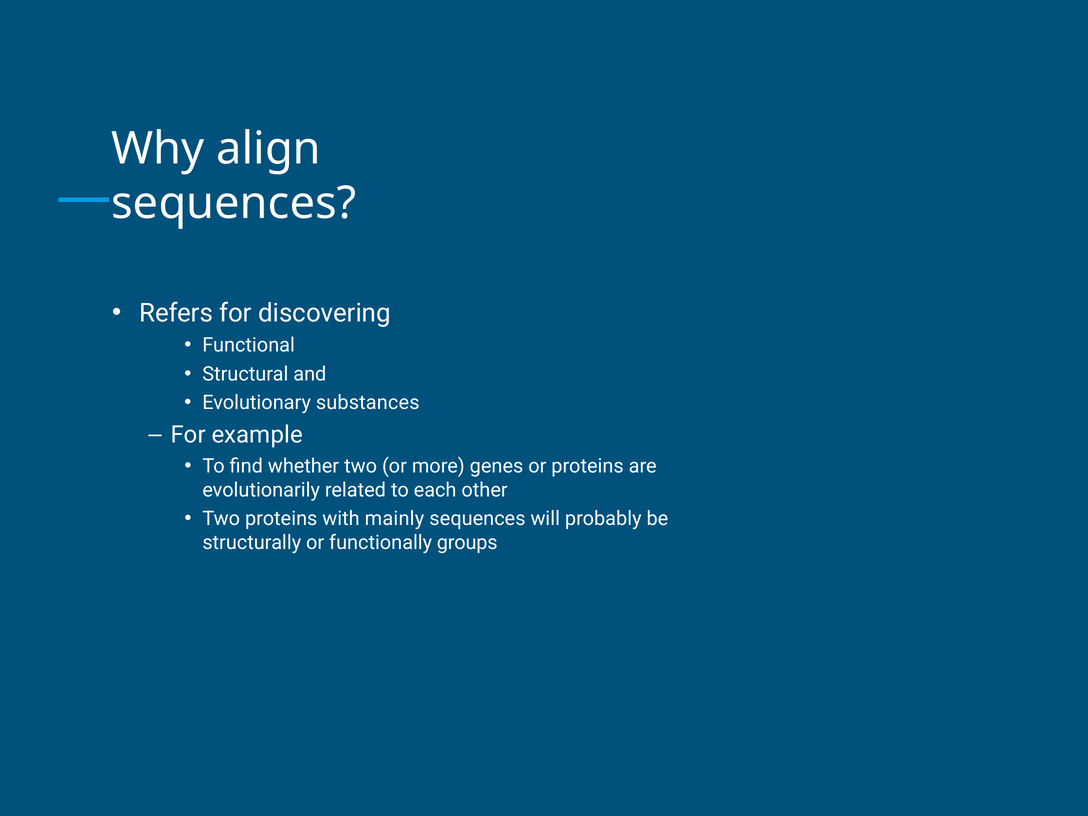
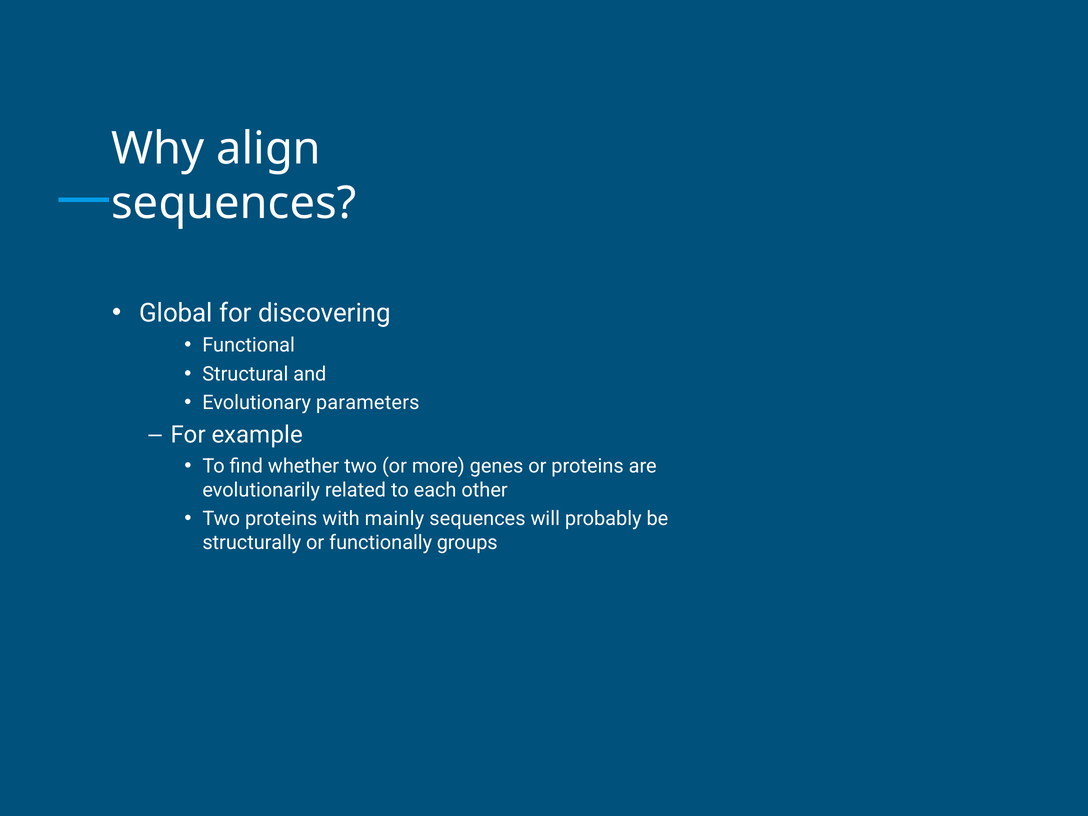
Refers: Refers -> Global
substances: substances -> parameters
